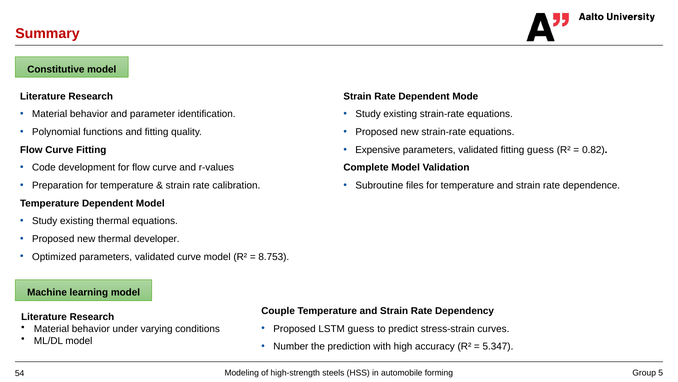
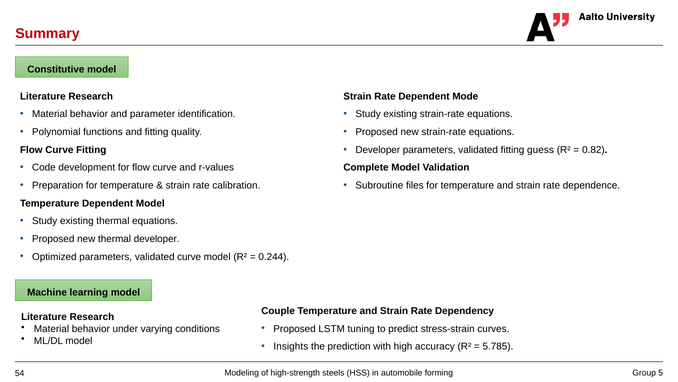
Expensive at (378, 150): Expensive -> Developer
8.753: 8.753 -> 0.244
LSTM guess: guess -> tuning
Number: Number -> Insights
5.347: 5.347 -> 5.785
